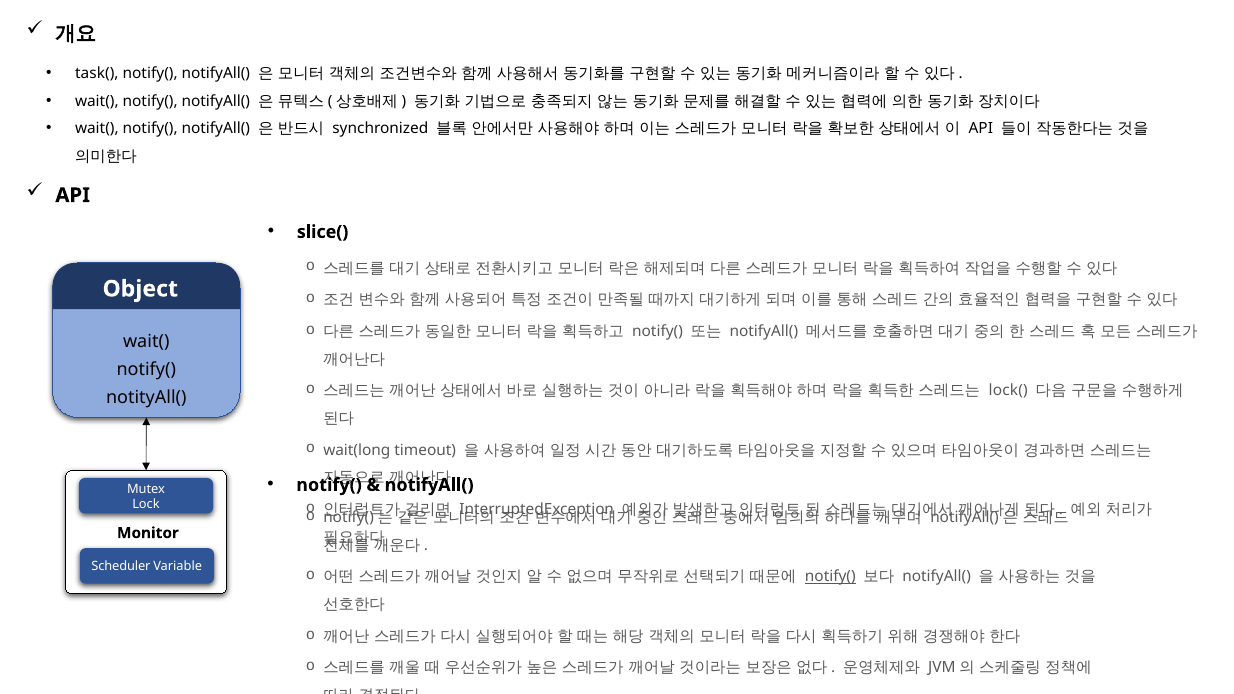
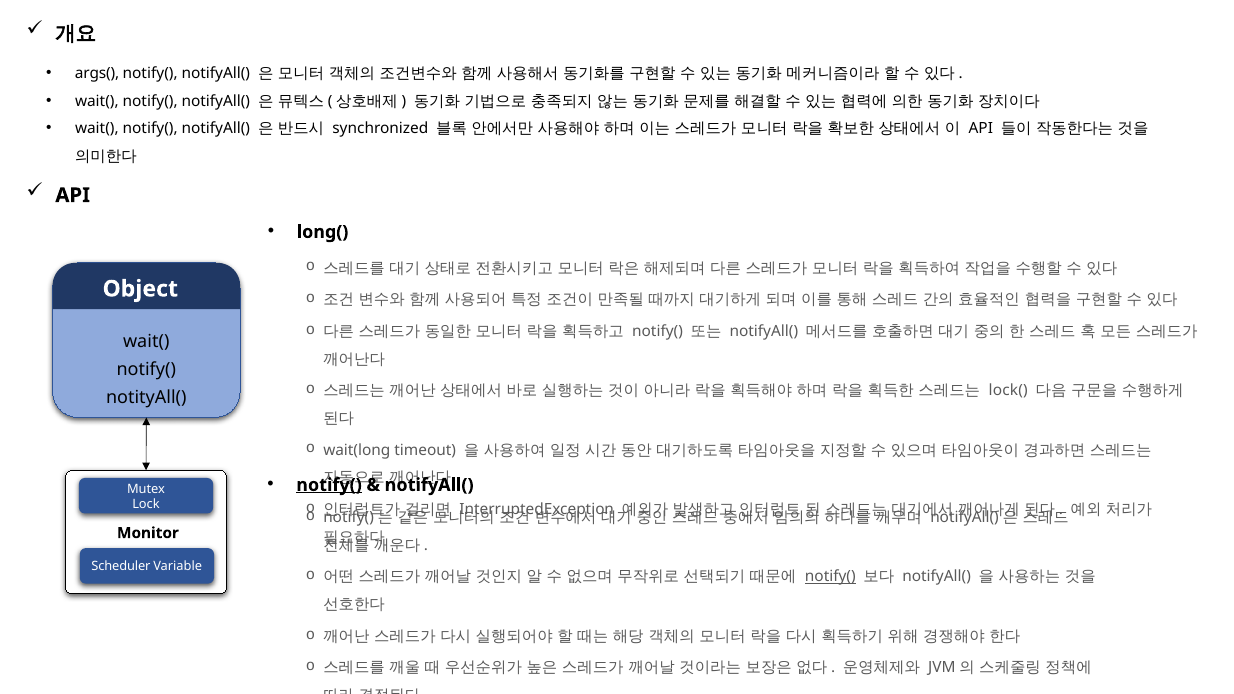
task(: task( -> args(
slice(: slice( -> long(
notify( at (329, 485) underline: none -> present
